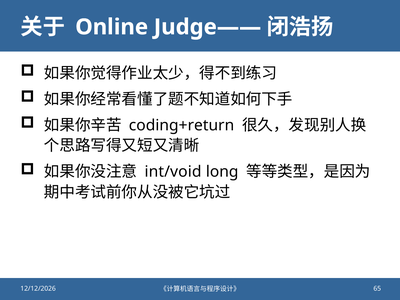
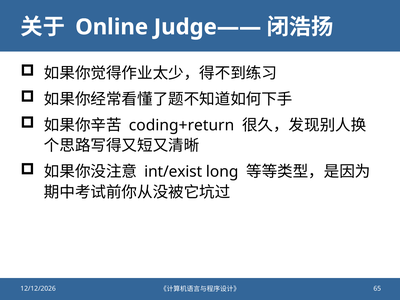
int/void: int/void -> int/exist
